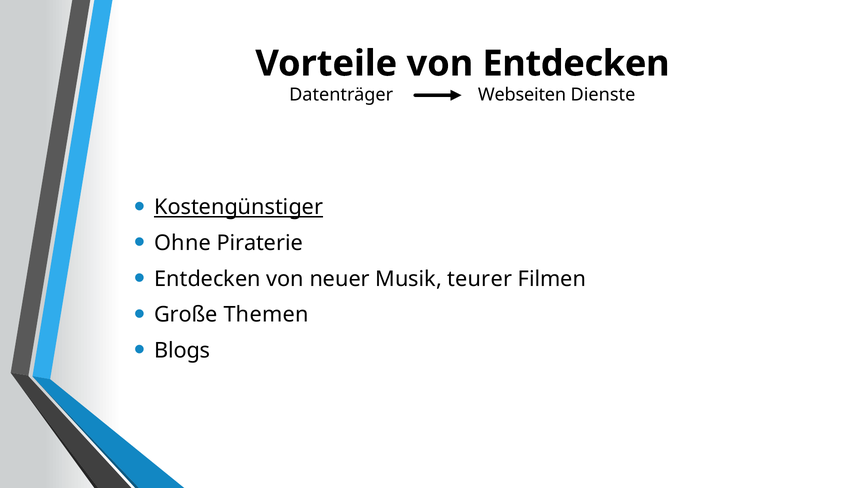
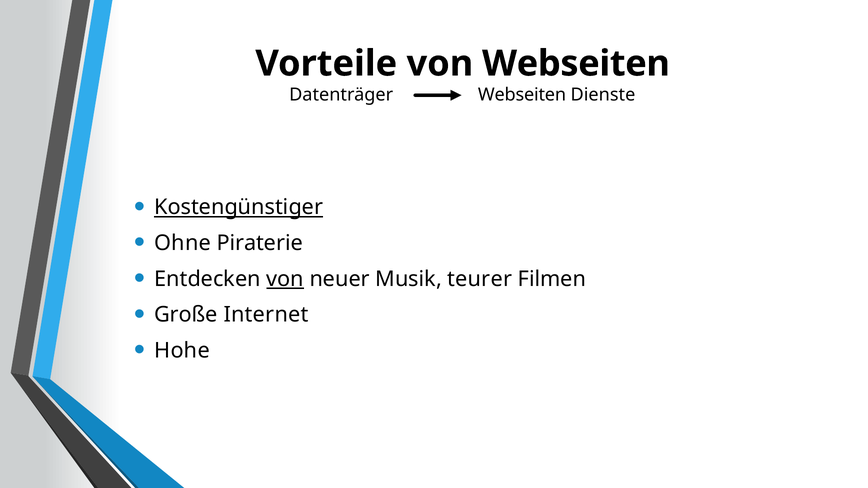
von Entdecken: Entdecken -> Webseiten
von at (285, 279) underline: none -> present
Themen: Themen -> Internet
Blogs: Blogs -> Hohe
